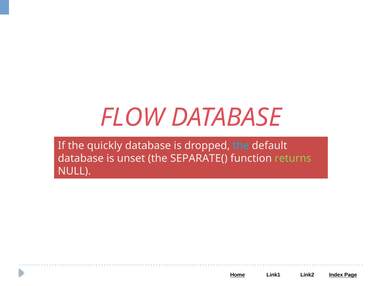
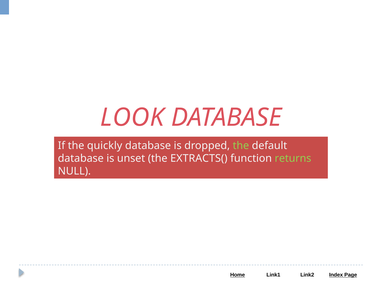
FLOW: FLOW -> LOOK
the at (241, 146) colour: light blue -> light green
SEPARATE(: SEPARATE( -> EXTRACTS(
